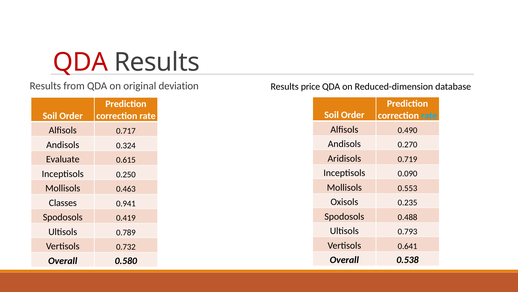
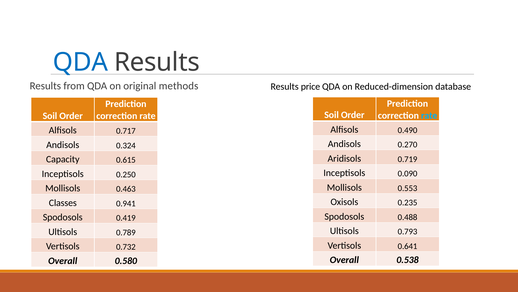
QDA at (80, 62) colour: red -> blue
deviation: deviation -> methods
Evaluate: Evaluate -> Capacity
